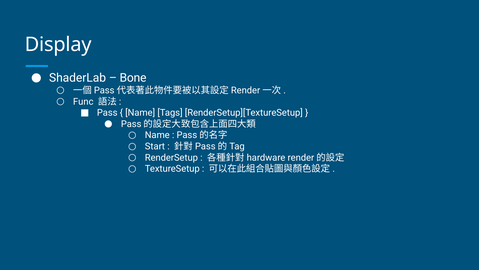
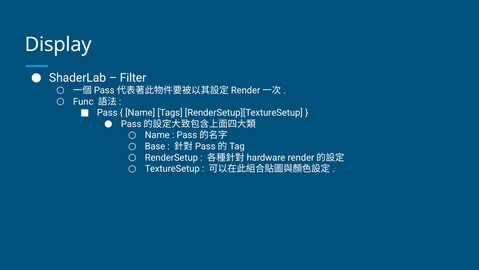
Bone: Bone -> Filter
Start: Start -> Base
